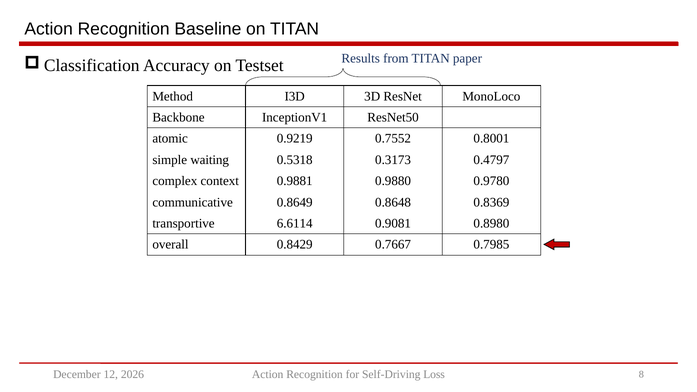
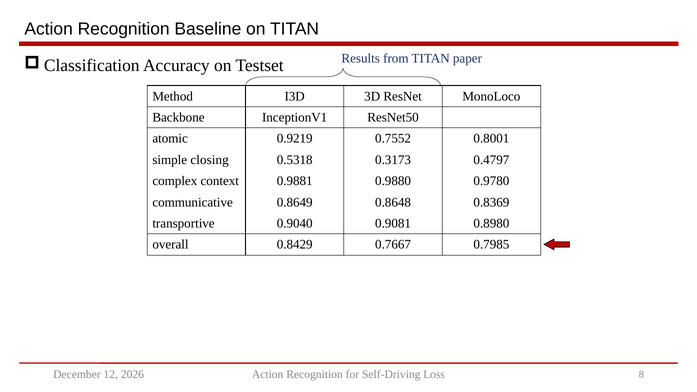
waiting: waiting -> closing
6.6114: 6.6114 -> 0.9040
